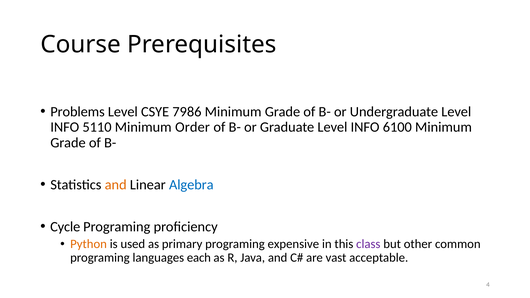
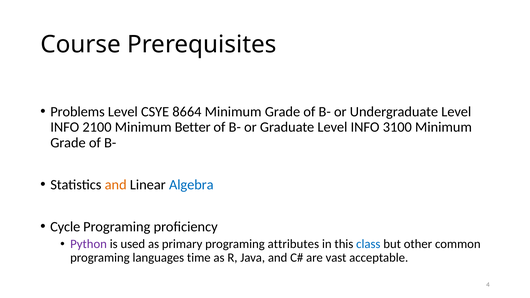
7986: 7986 -> 8664
5110: 5110 -> 2100
Order: Order -> Better
6100: 6100 -> 3100
Python colour: orange -> purple
expensive: expensive -> attributes
class colour: purple -> blue
each: each -> time
